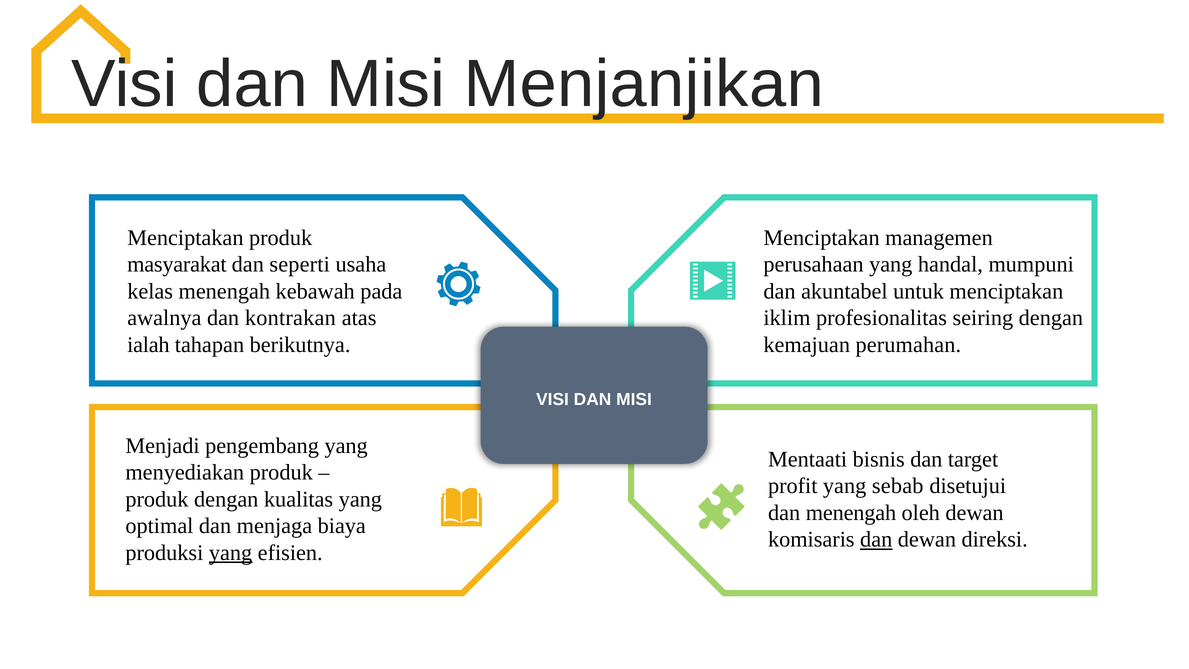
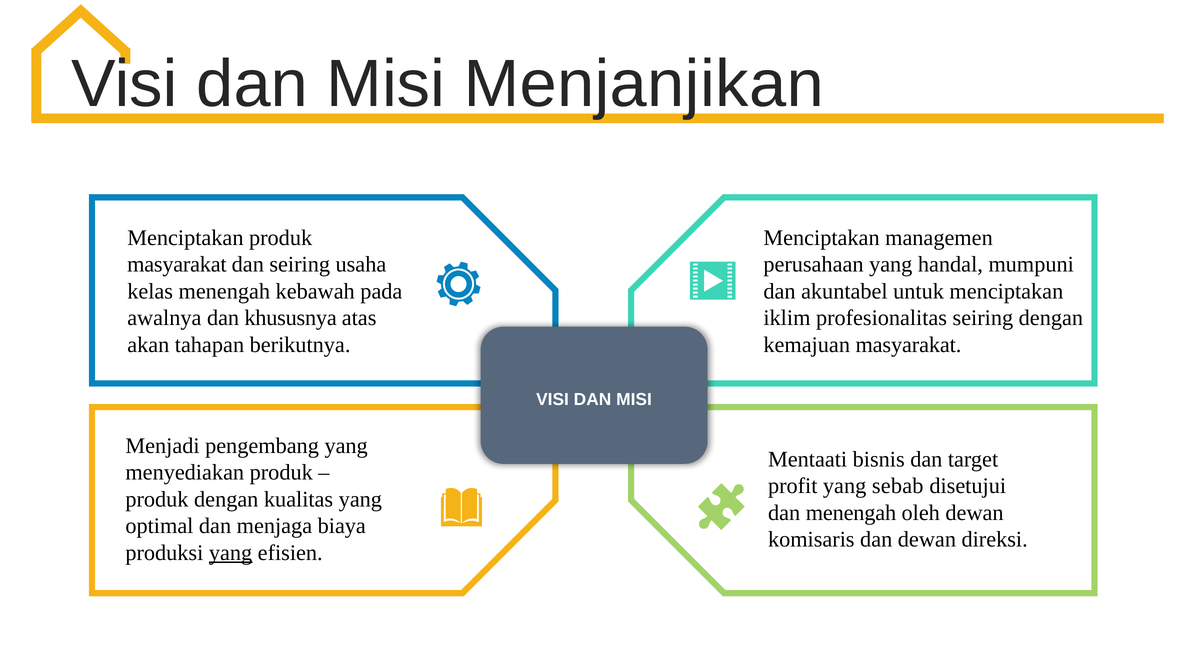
dan seperti: seperti -> seiring
kontrakan: kontrakan -> khususnya
ialah: ialah -> akan
kemajuan perumahan: perumahan -> masyarakat
dan at (876, 539) underline: present -> none
